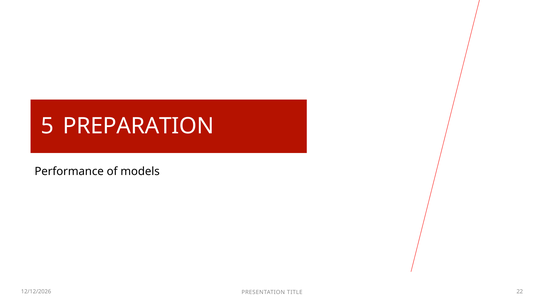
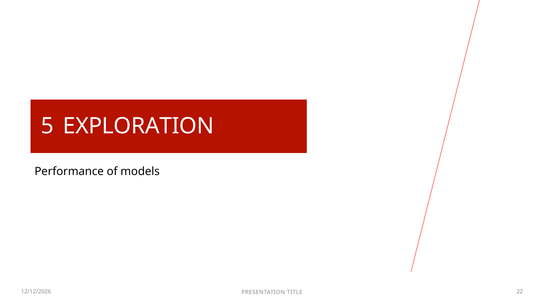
PREPARATION: PREPARATION -> EXPLORATION
